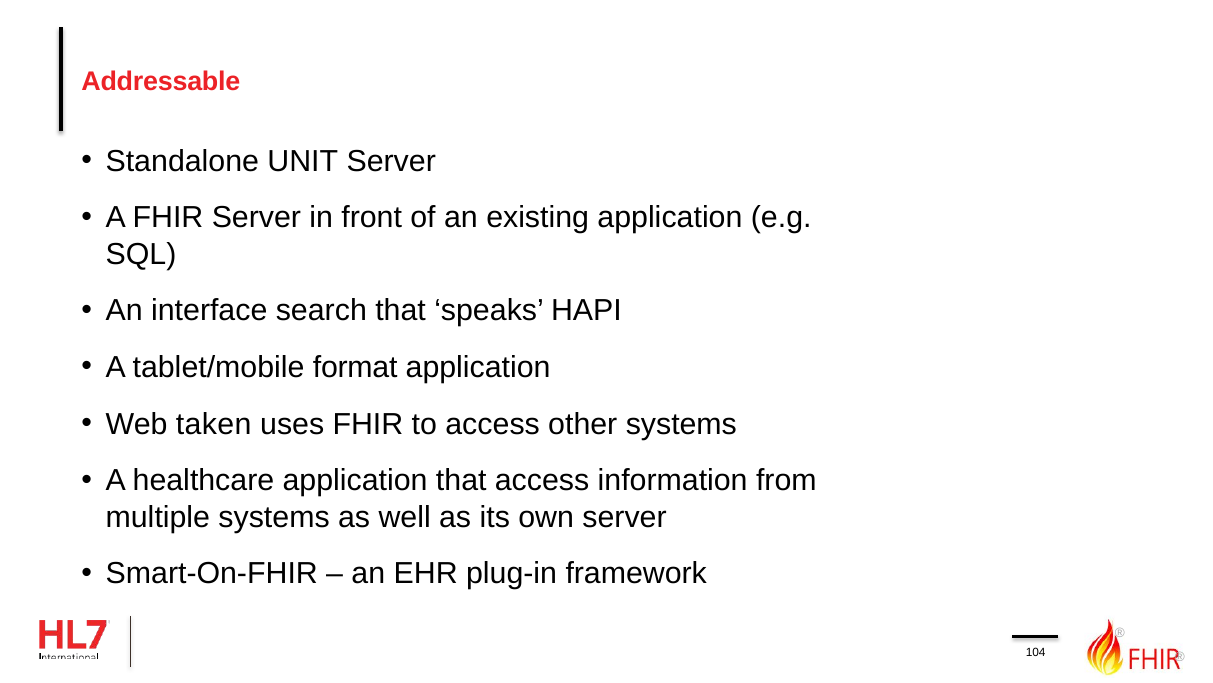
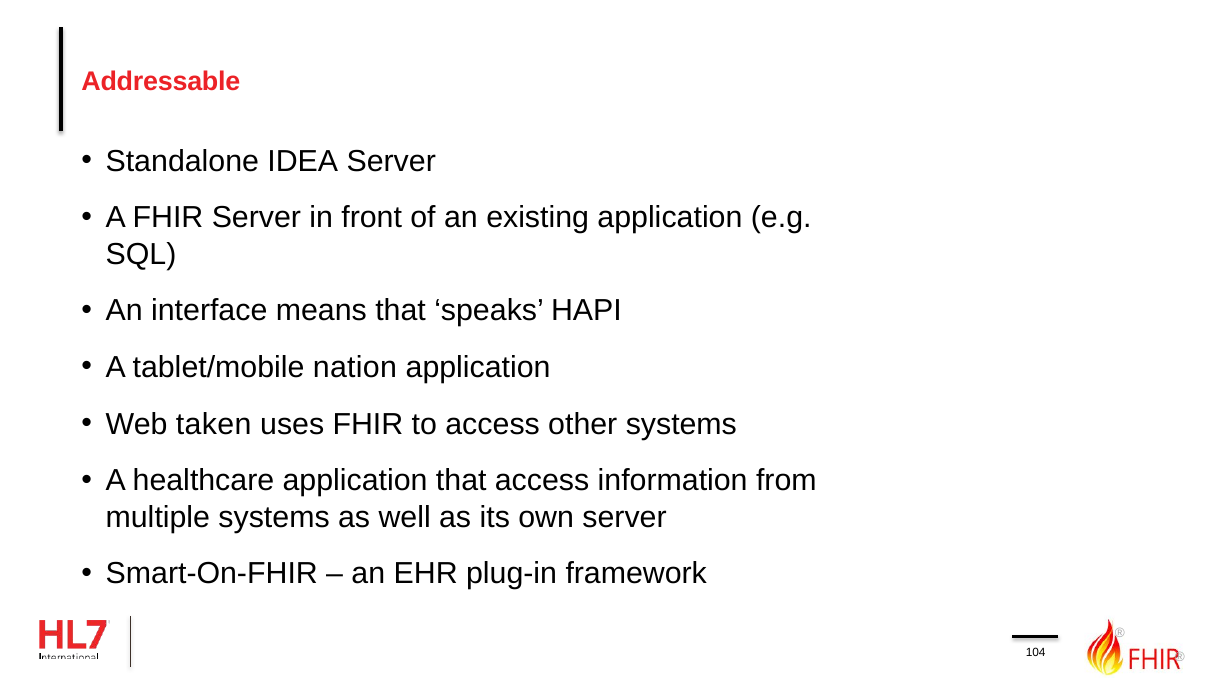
UNIT: UNIT -> IDEA
search: search -> means
format: format -> nation
